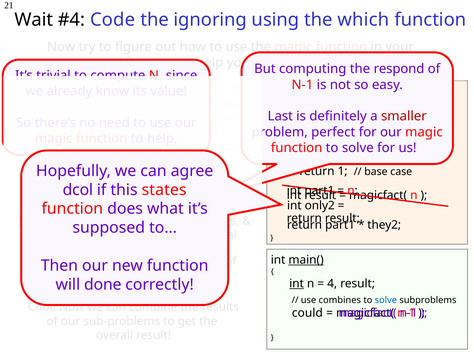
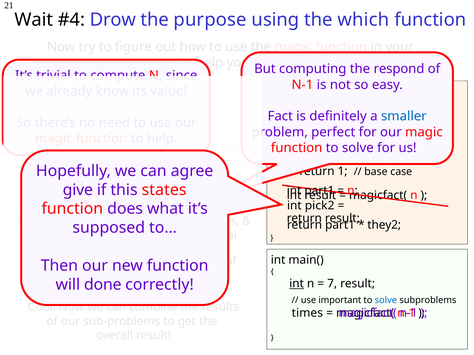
Code: Code -> Drow
ignoring: ignoring -> purpose
Last: Last -> Fact
smaller colour: red -> blue
dcol: dcol -> give
only2: only2 -> pick2
main( underline: present -> none
4: 4 -> 7
combines: combines -> important
could: could -> times
